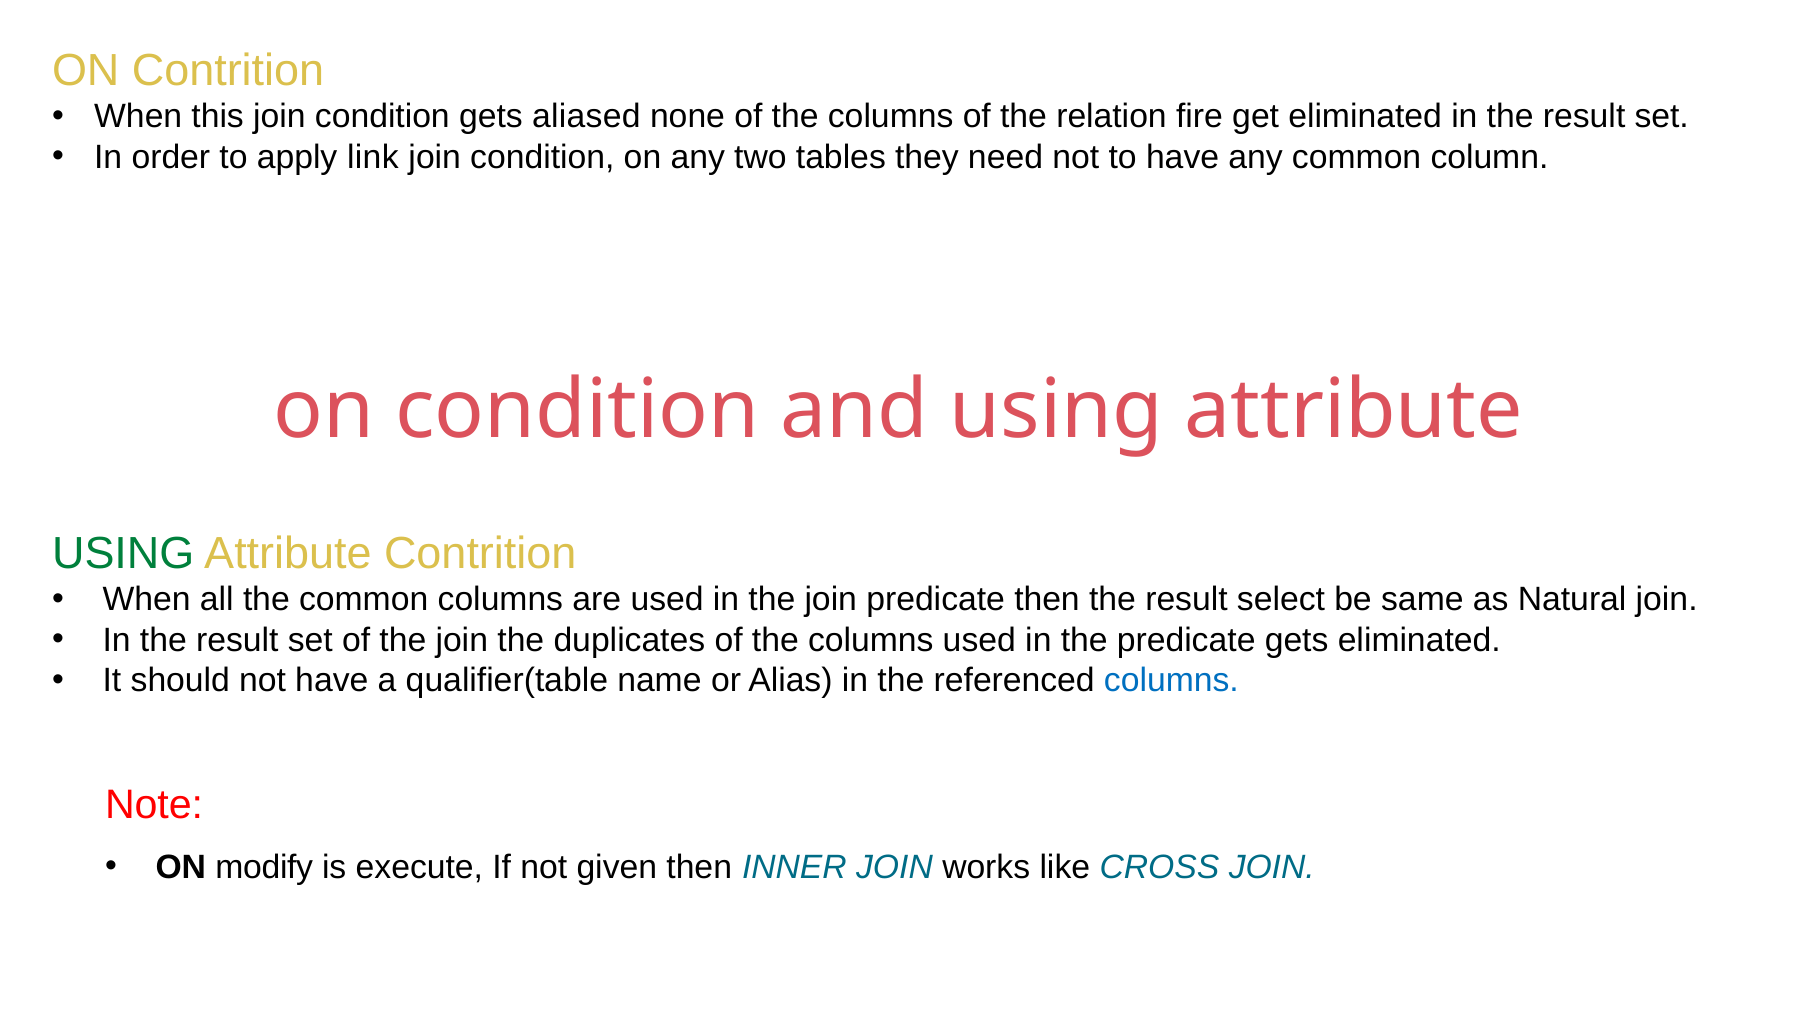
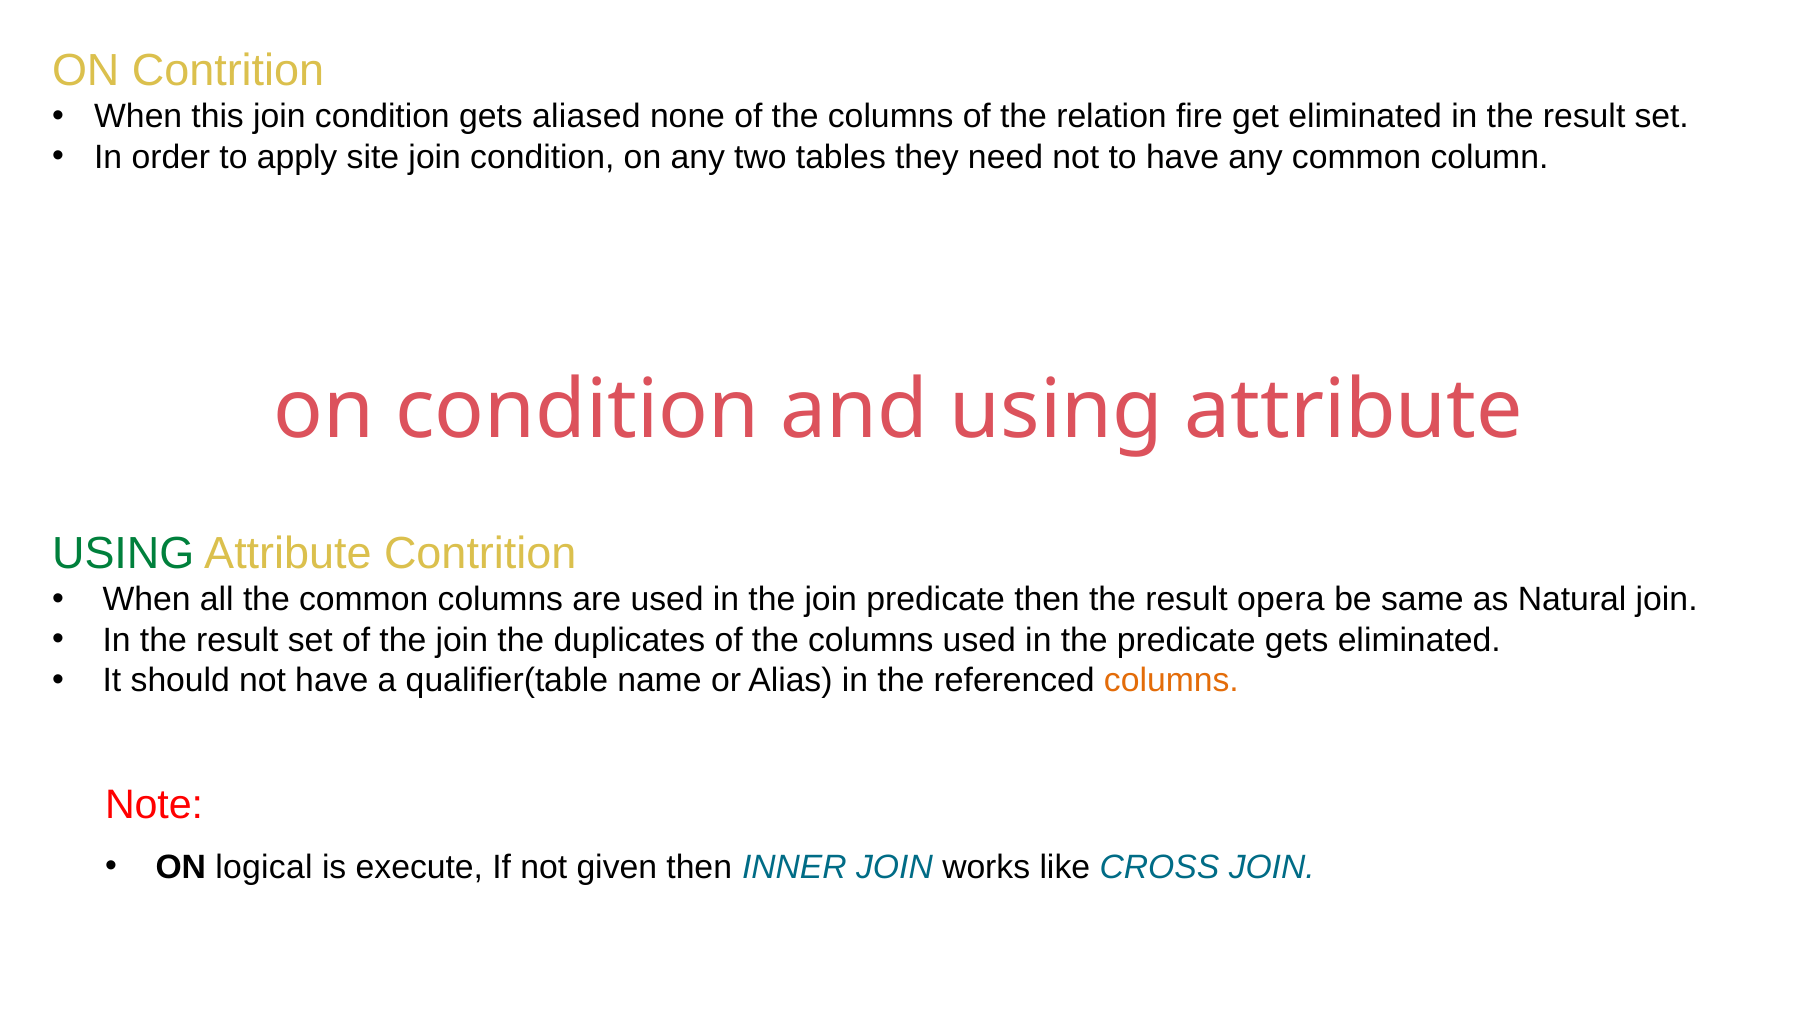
link: link -> site
select: select -> opera
columns at (1171, 681) colour: blue -> orange
modify: modify -> logical
